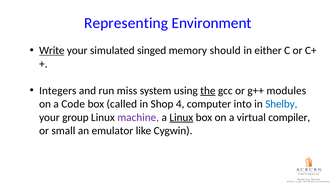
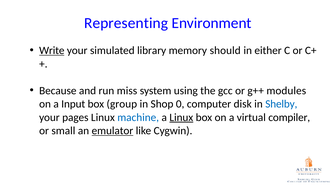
singed: singed -> library
Integers: Integers -> Because
the underline: present -> none
Code: Code -> Input
called: called -> group
4: 4 -> 0
into: into -> disk
group: group -> pages
machine colour: purple -> blue
emulator underline: none -> present
